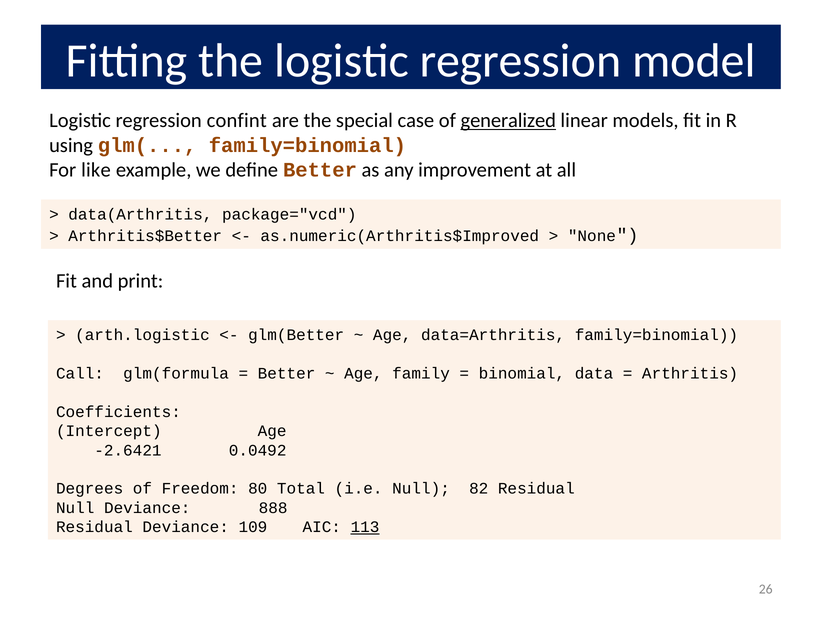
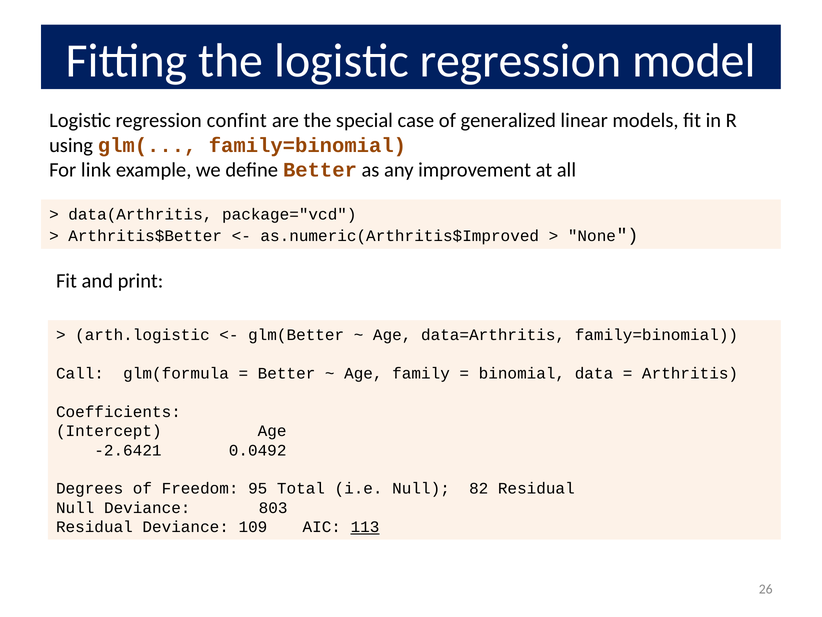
generalized underline: present -> none
like: like -> link
80: 80 -> 95
888: 888 -> 803
